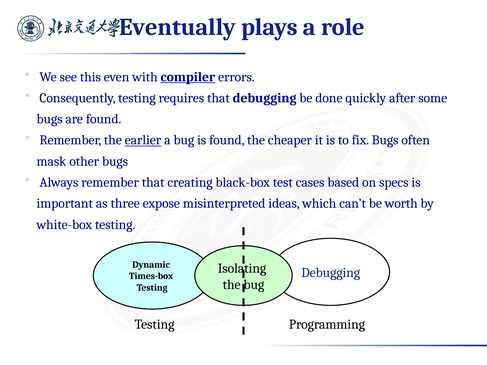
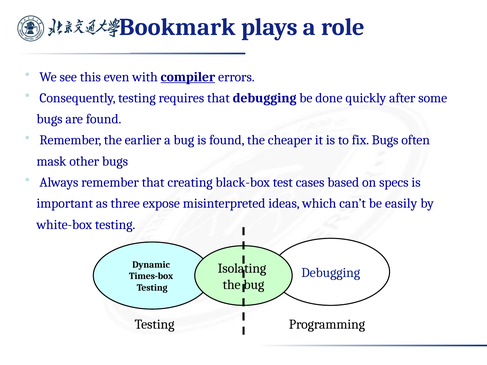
Eventually: Eventually -> Bookmark
earlier underline: present -> none
worth: worth -> easily
